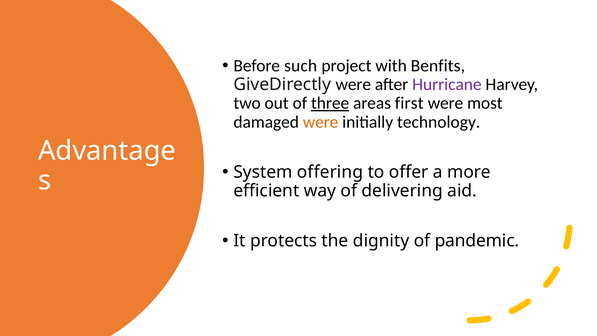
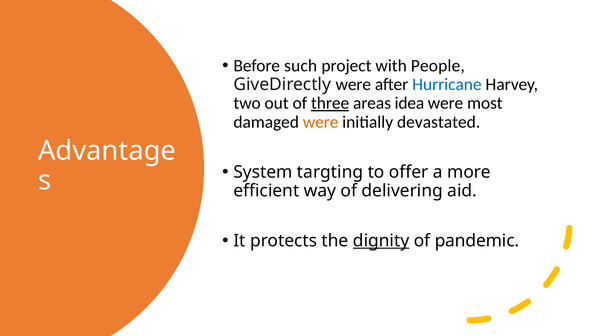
Benfits: Benfits -> People
Hurricane colour: purple -> blue
first: first -> idea
technology: technology -> devastated
offering: offering -> targting
dignity underline: none -> present
